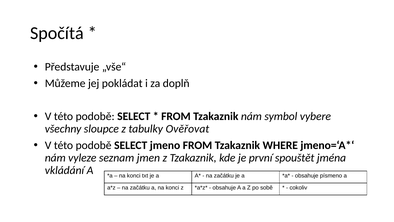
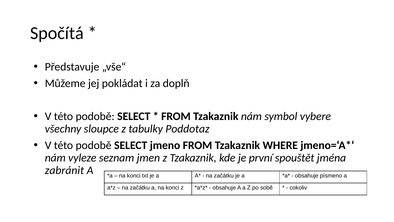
Ověřovat: Ověřovat -> Poddotaz
vkládání: vkládání -> zabránit
